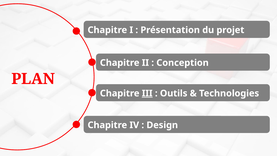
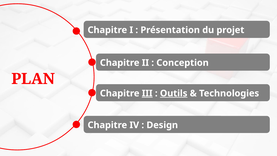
Outils underline: none -> present
